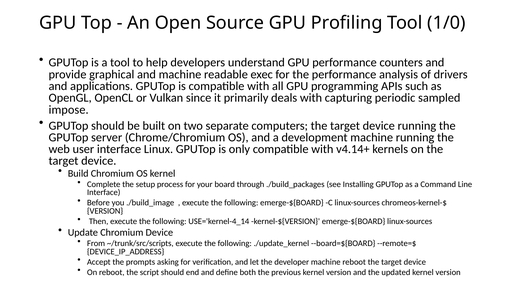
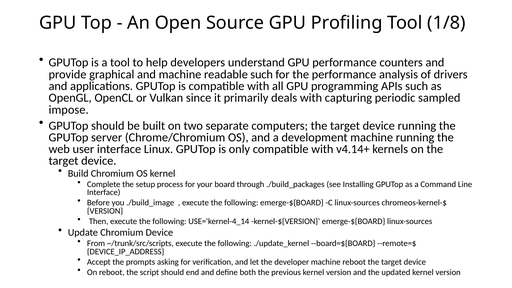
1/0: 1/0 -> 1/8
readable exec: exec -> such
